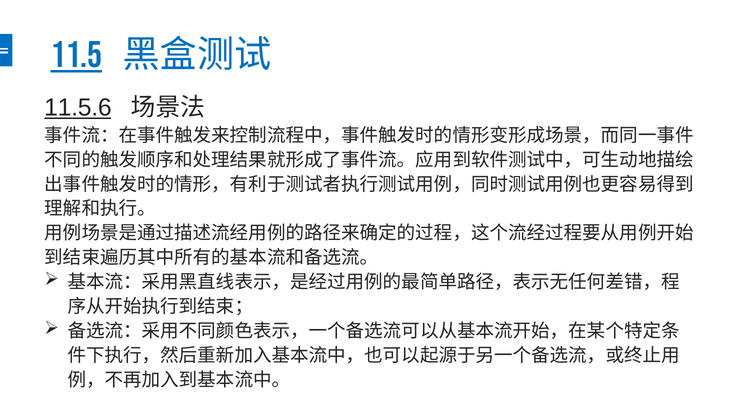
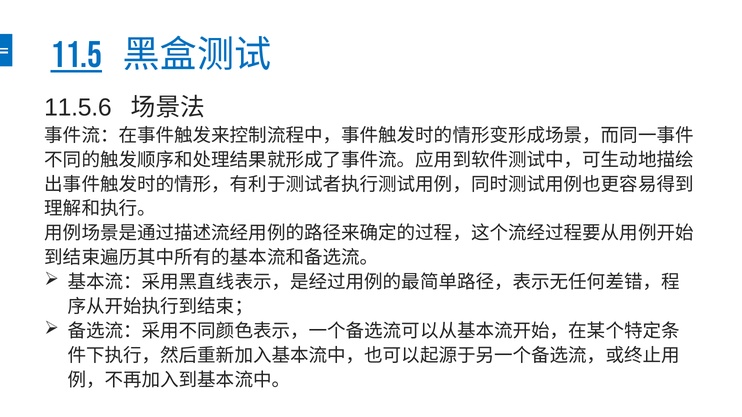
11.5.6 underline: present -> none
